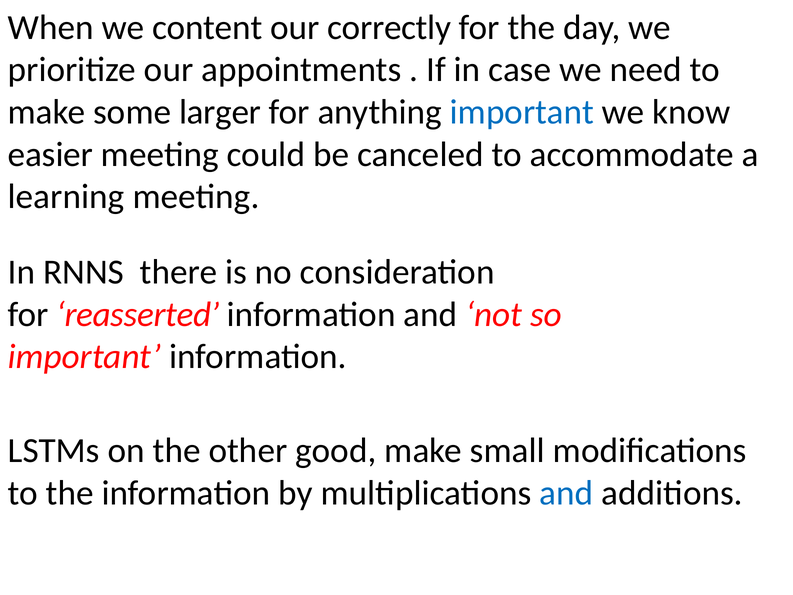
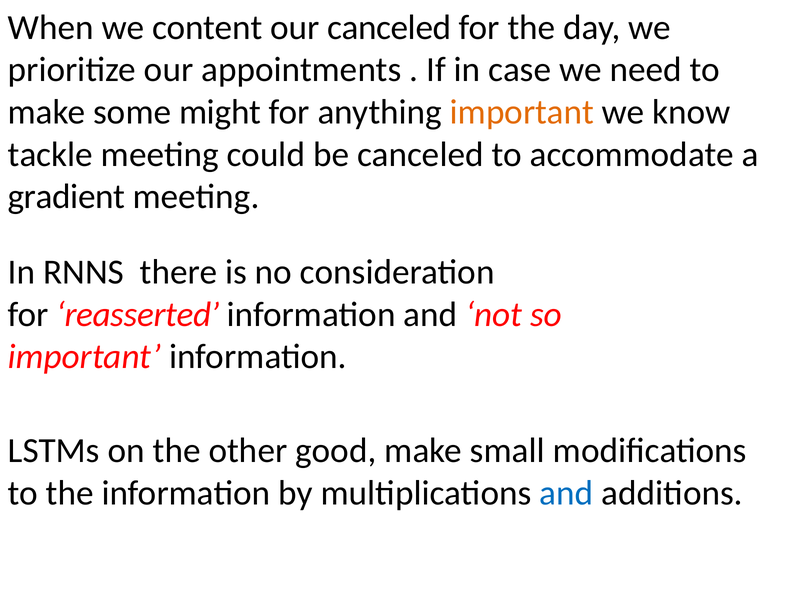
our correctly: correctly -> canceled
larger: larger -> might
important at (522, 112) colour: blue -> orange
easier: easier -> tackle
learning: learning -> gradient
